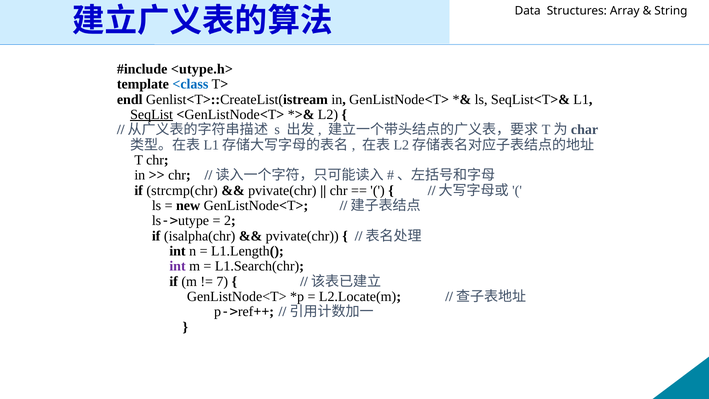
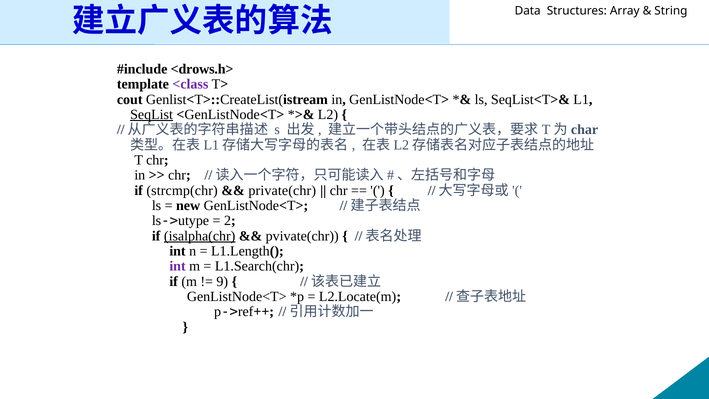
<utype.h>: <utype.h> -> <drows.h>
<class colour: blue -> purple
endl: endl -> cout
pvivate(chr at (282, 190): pvivate(chr -> private(chr
isalpha(chr underline: none -> present
7: 7 -> 9
